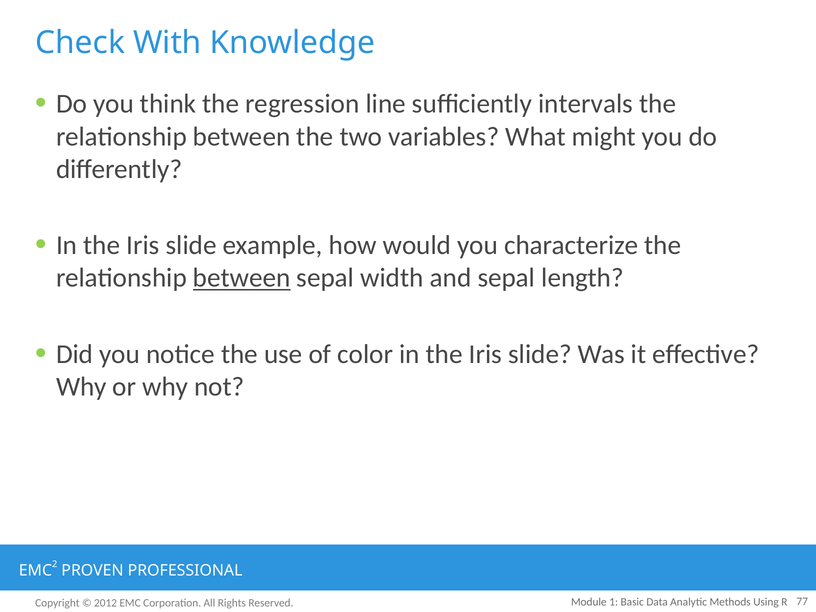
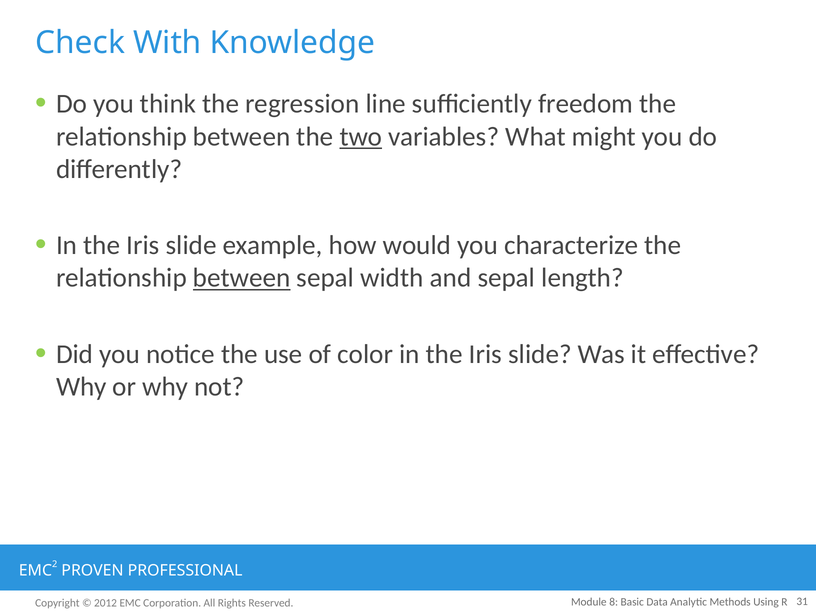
intervals: intervals -> freedom
two underline: none -> present
1: 1 -> 8
77: 77 -> 31
